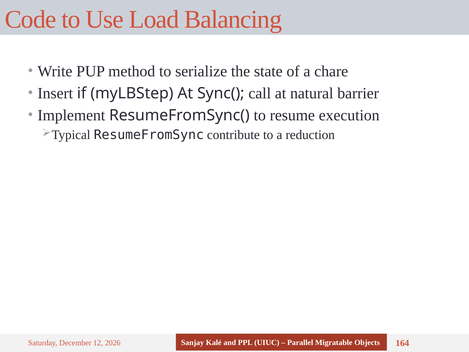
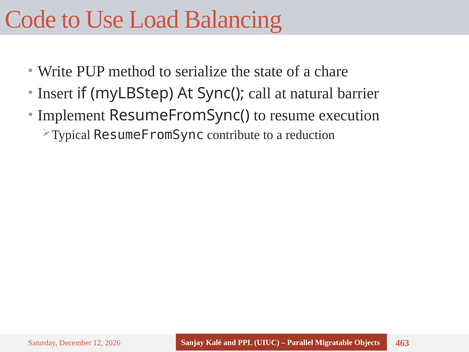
164: 164 -> 463
